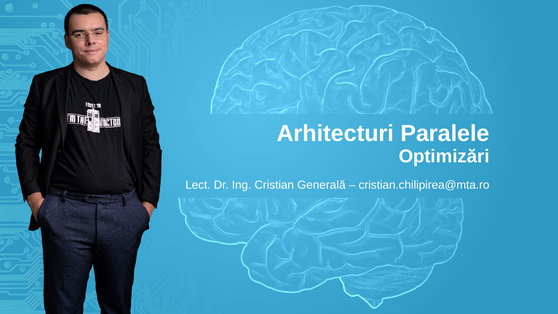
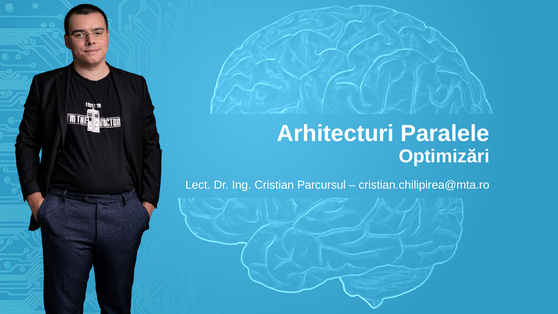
Generală: Generală -> Parcursul
